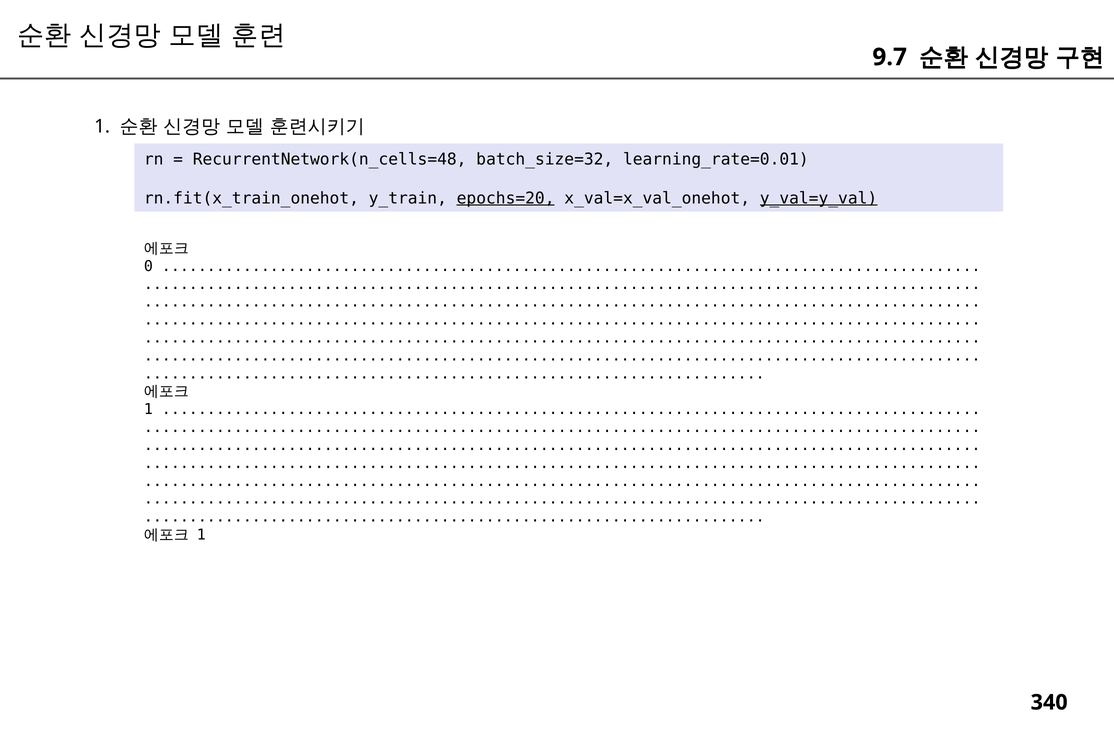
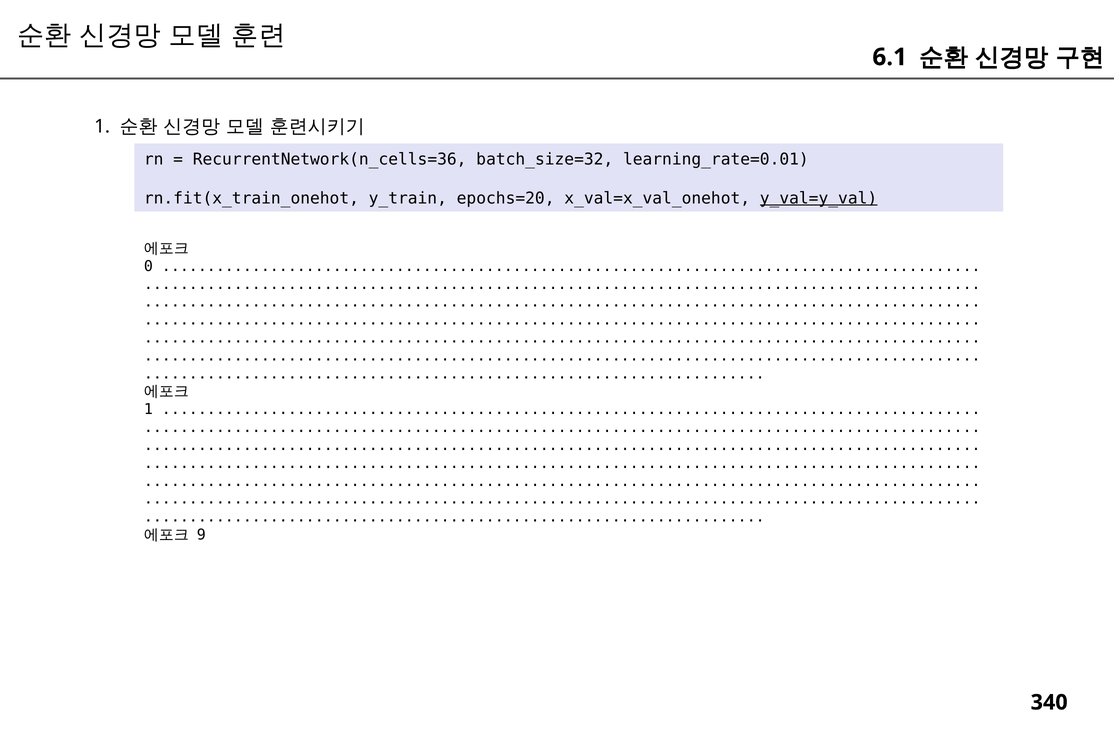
9.7: 9.7 -> 6.1
RecurrentNetwork(n_cells=48: RecurrentNetwork(n_cells=48 -> RecurrentNetwork(n_cells=36
epochs=20 underline: present -> none
1 at (201, 535): 1 -> 9
